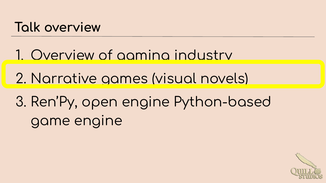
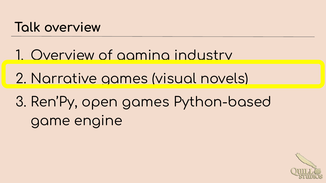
open engine: engine -> games
